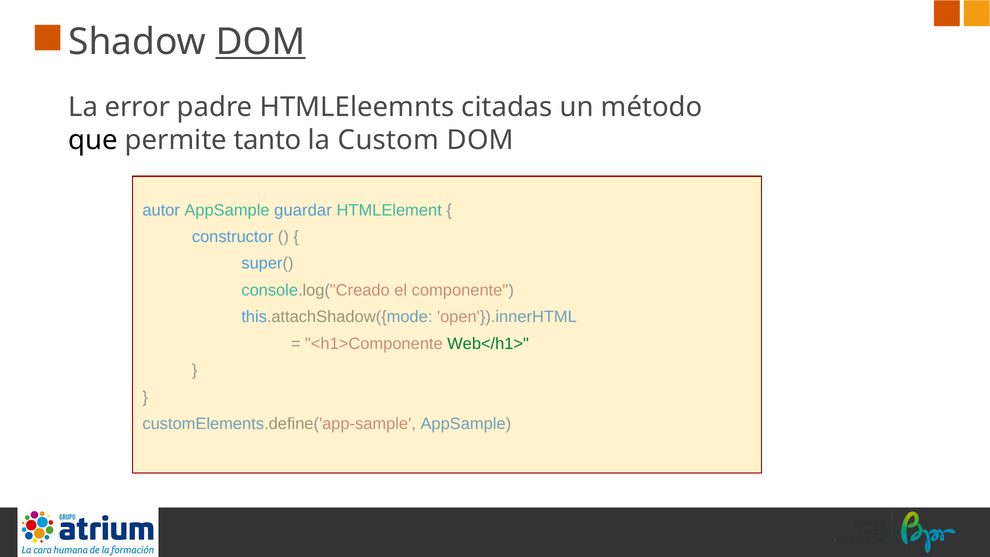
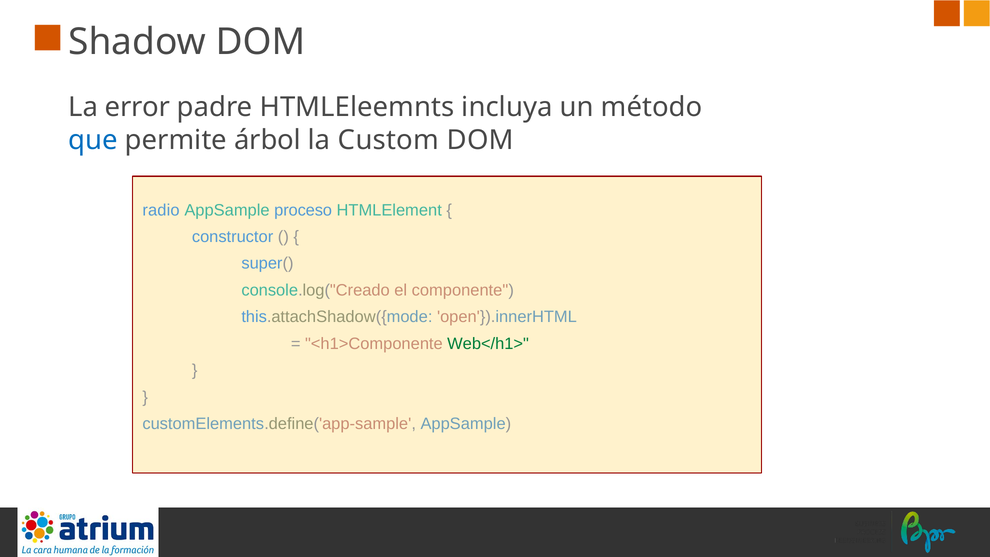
DOM at (261, 42) underline: present -> none
citadas: citadas -> incluya
que colour: black -> blue
tanto: tanto -> árbol
autor: autor -> radio
guardar: guardar -> proceso
